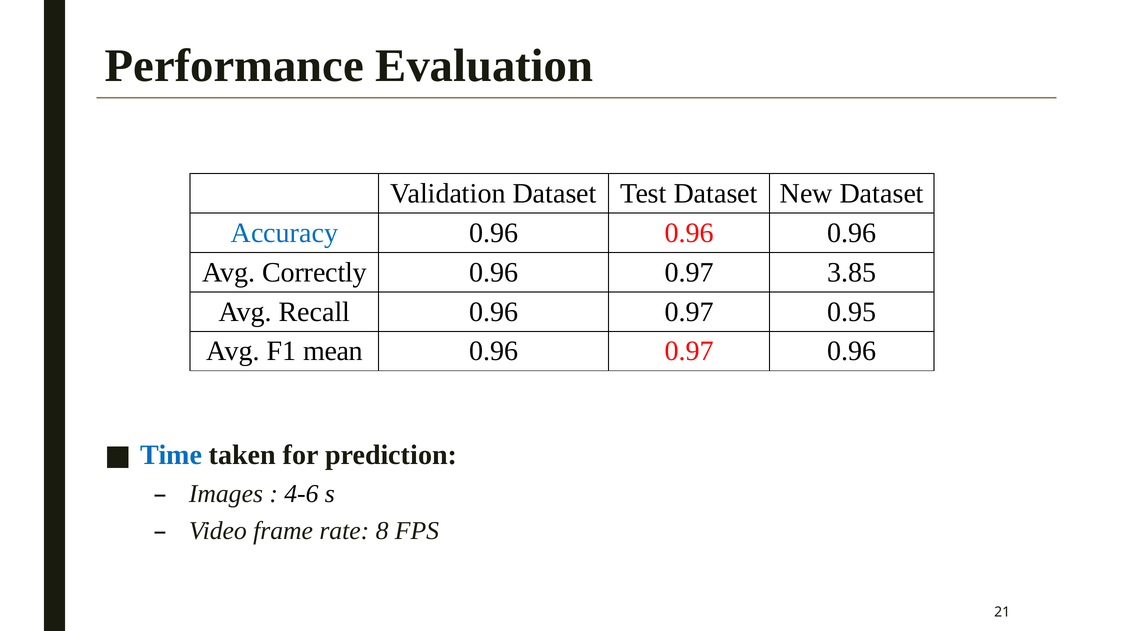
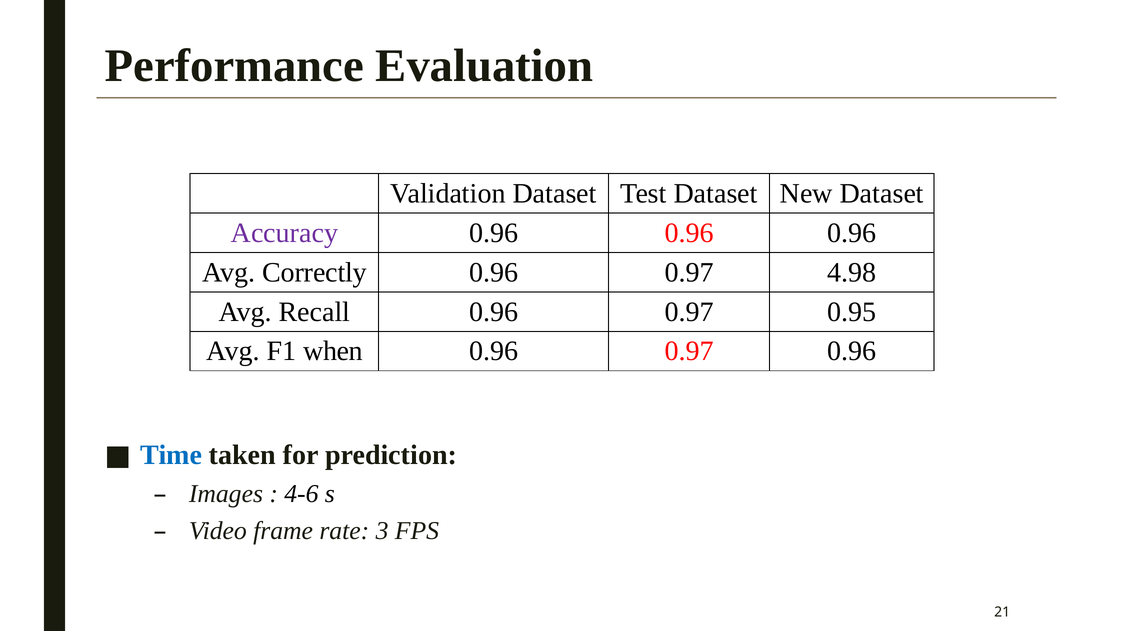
Accuracy colour: blue -> purple
3.85: 3.85 -> 4.98
mean: mean -> when
8: 8 -> 3
